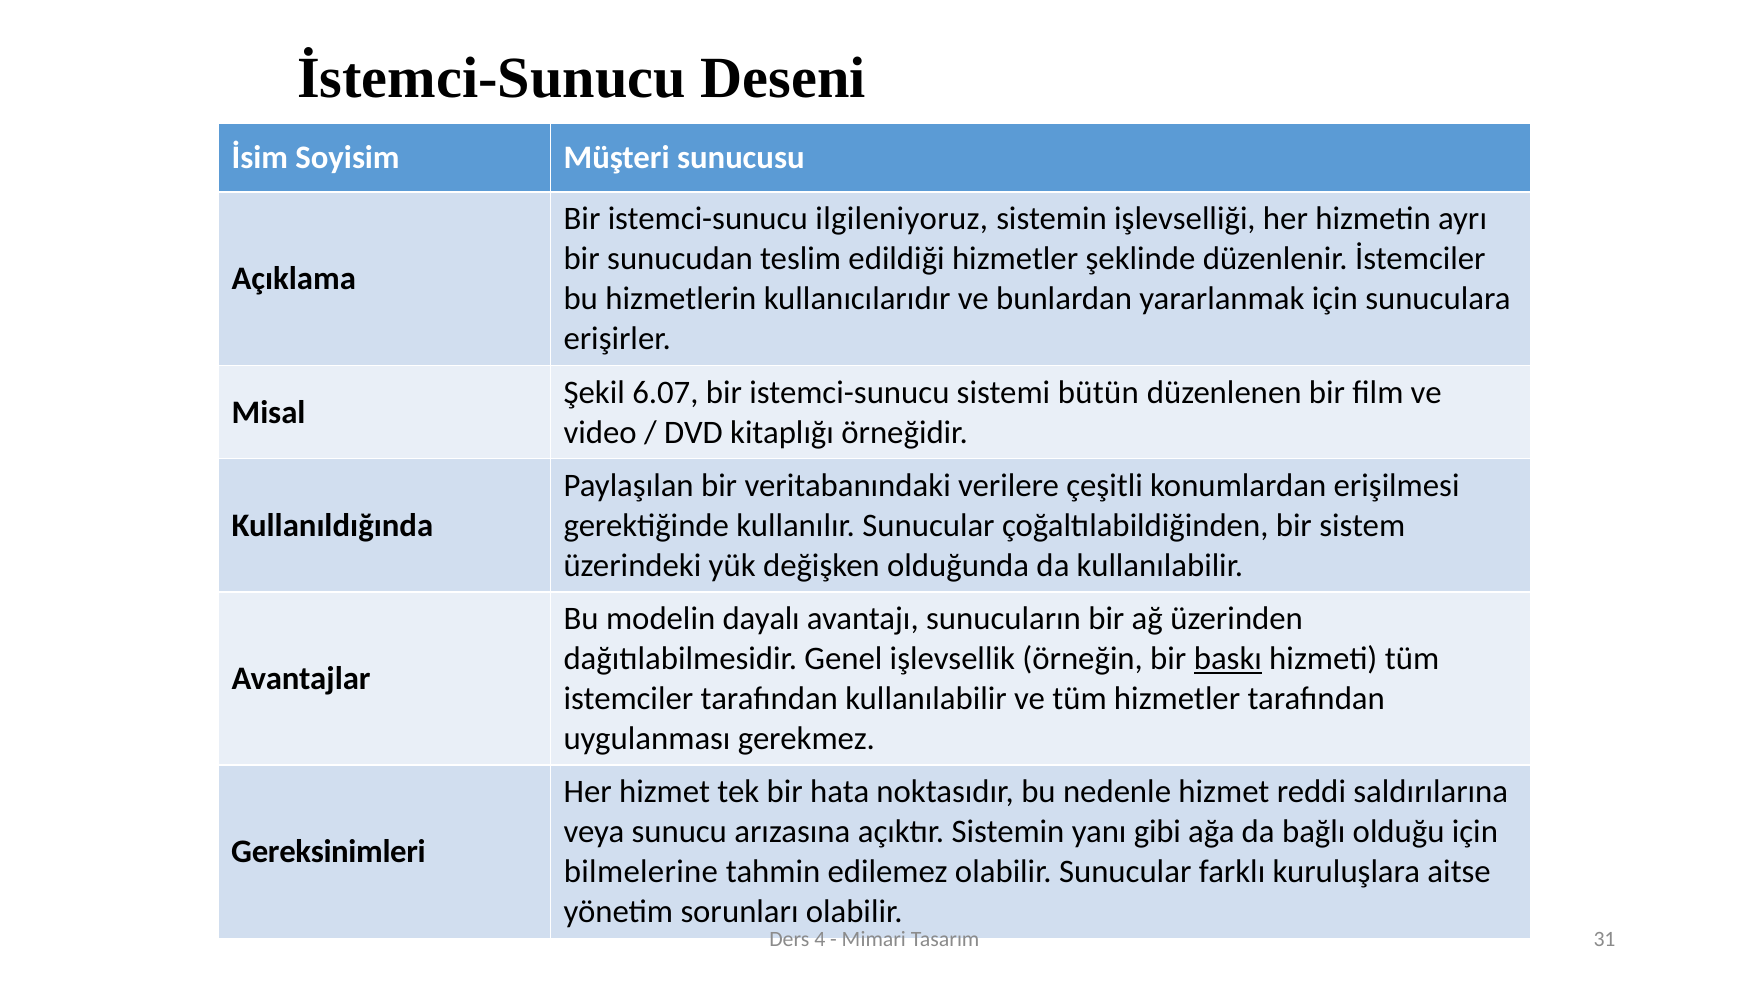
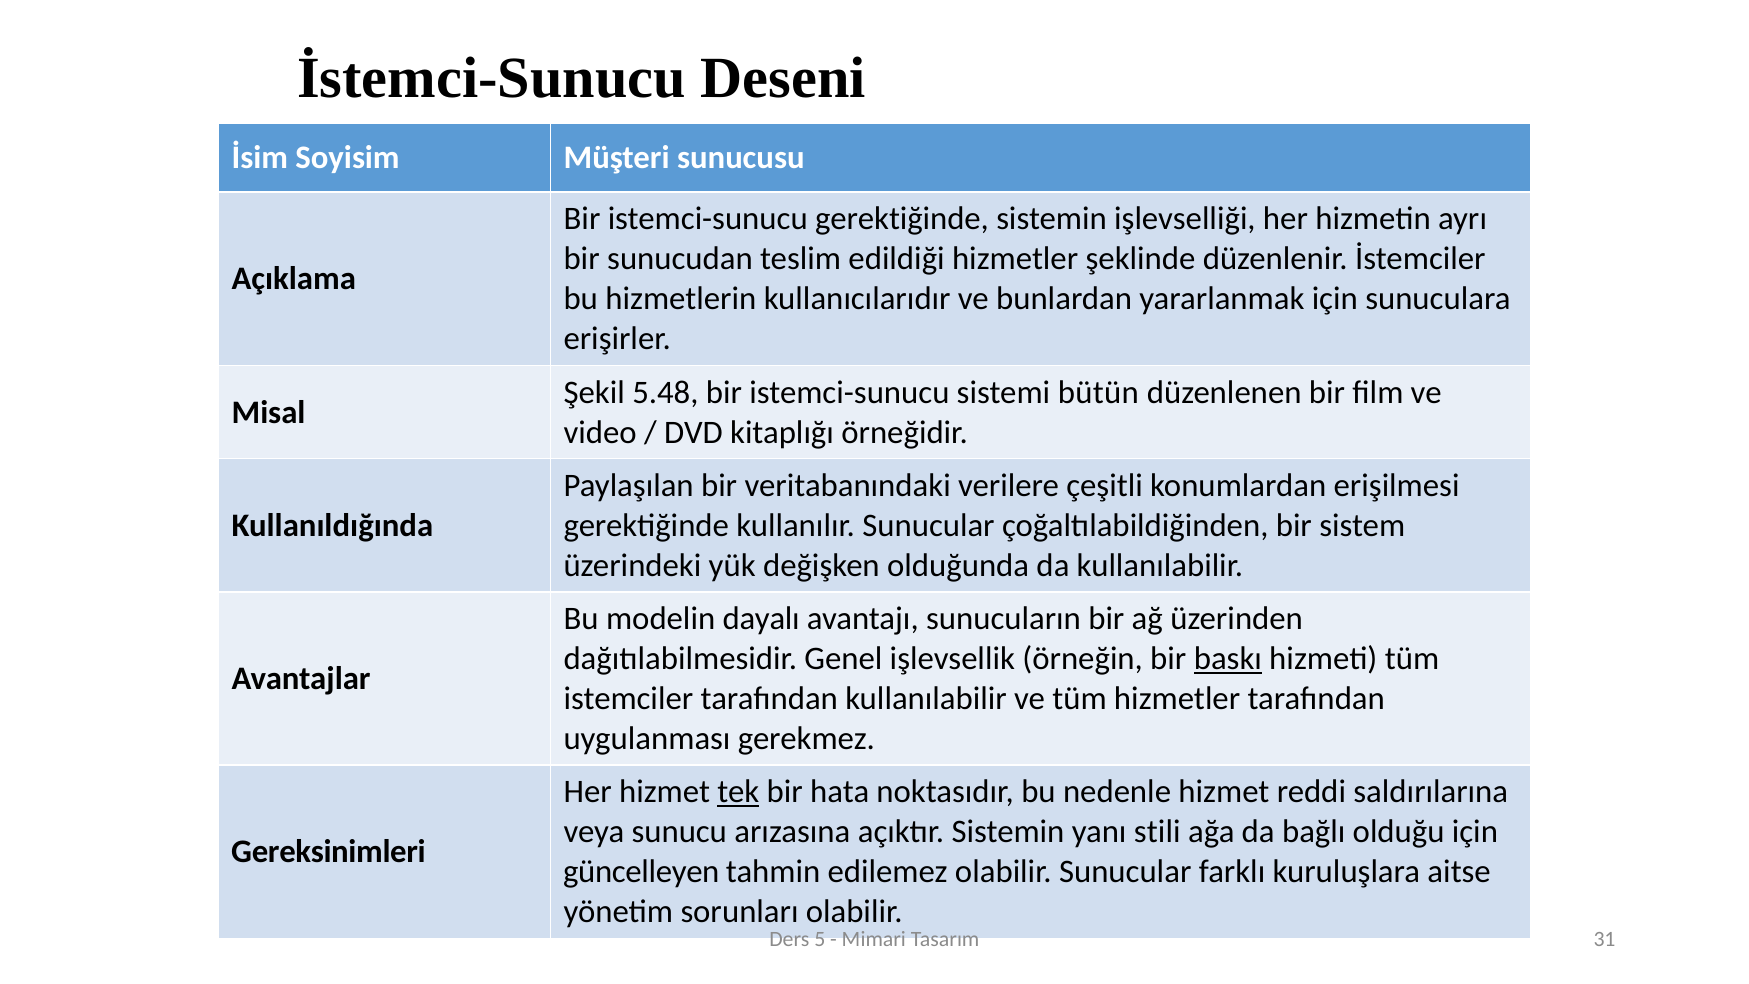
istemci-sunucu ilgileniyoruz: ilgileniyoruz -> gerektiğinde
6.07: 6.07 -> 5.48
tek underline: none -> present
gibi: gibi -> stili
bilmelerine: bilmelerine -> güncelleyen
4: 4 -> 5
